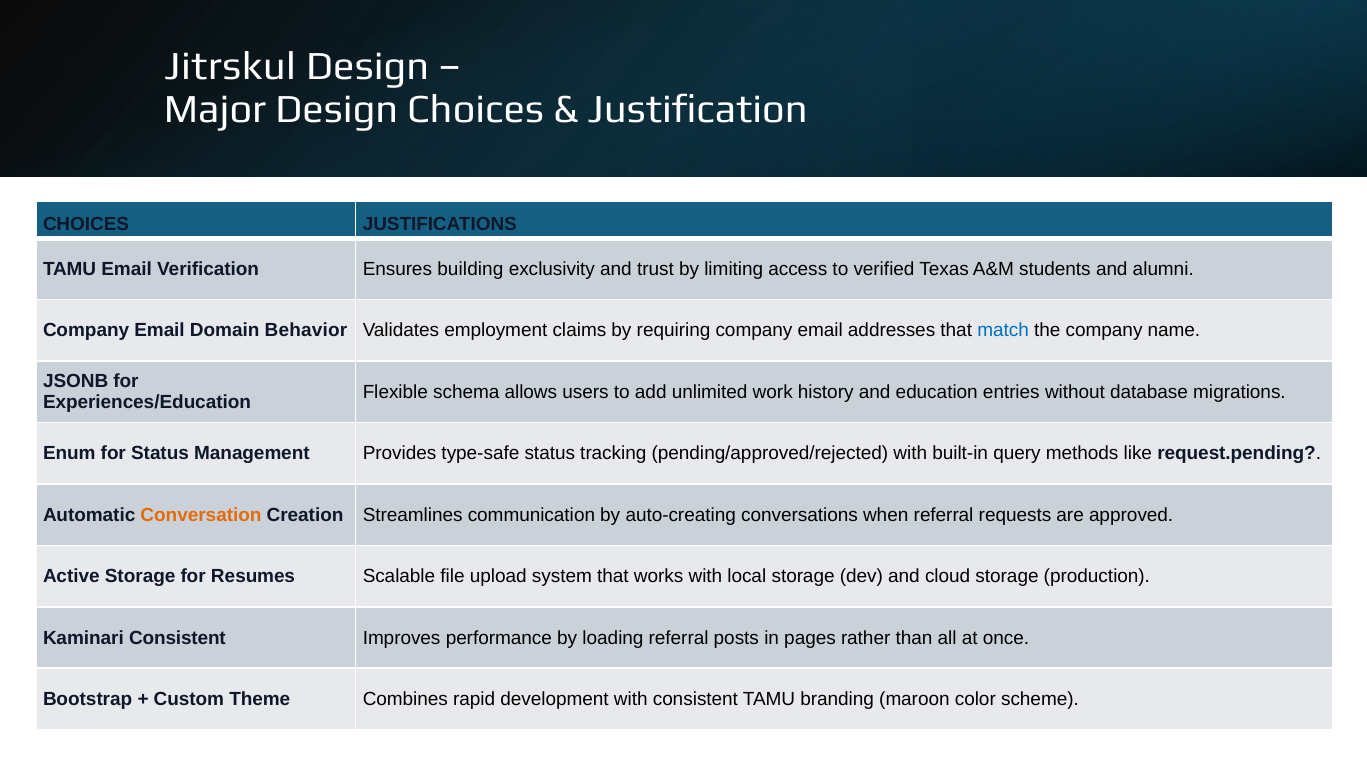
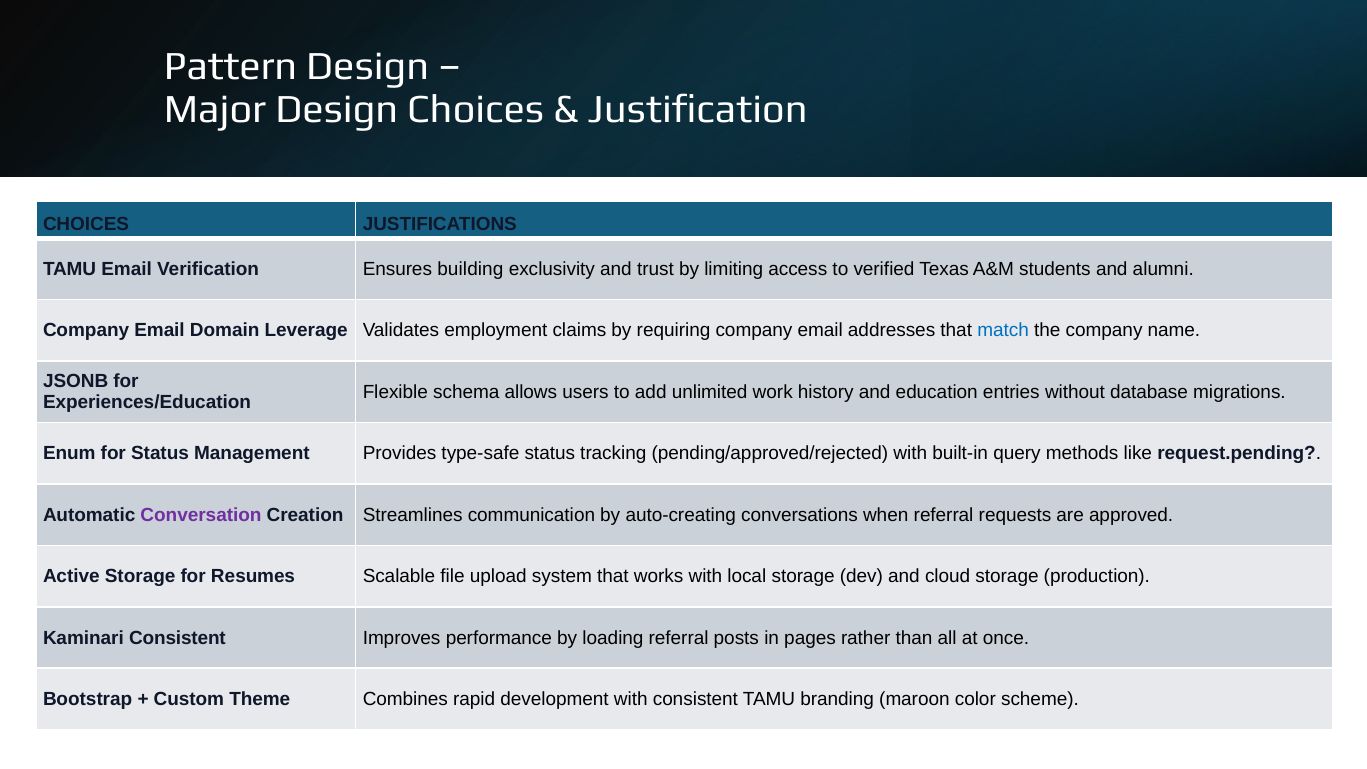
Jitrskul: Jitrskul -> Pattern
Behavior: Behavior -> Leverage
Conversation colour: orange -> purple
